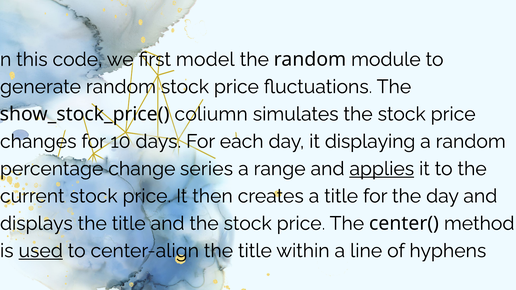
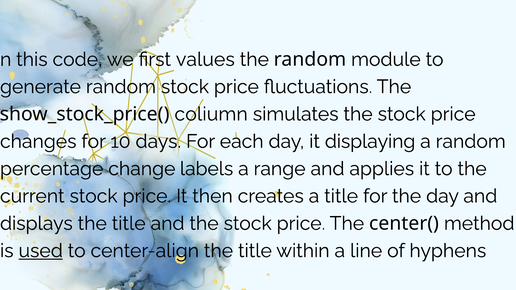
model: model -> values
series: series -> labels
applies underline: present -> none
